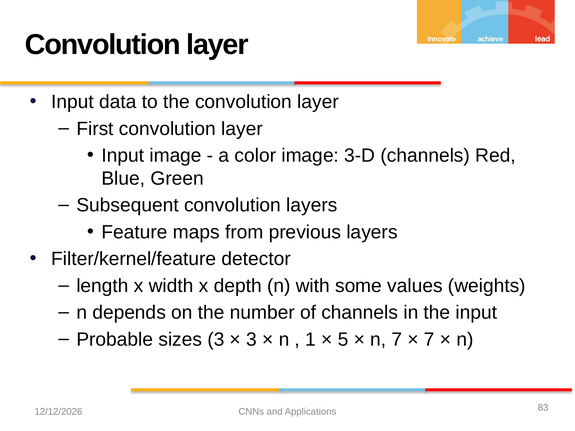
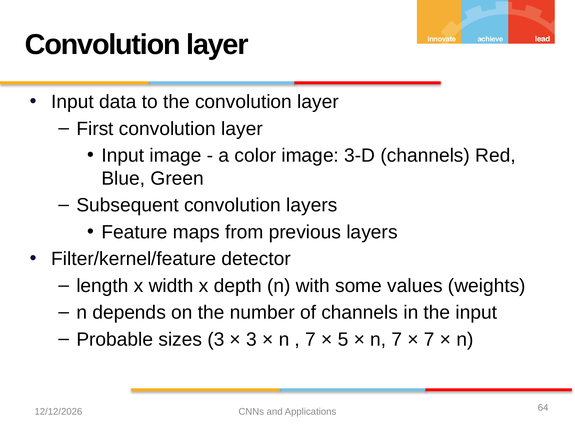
1 at (311, 340): 1 -> 7
83: 83 -> 64
